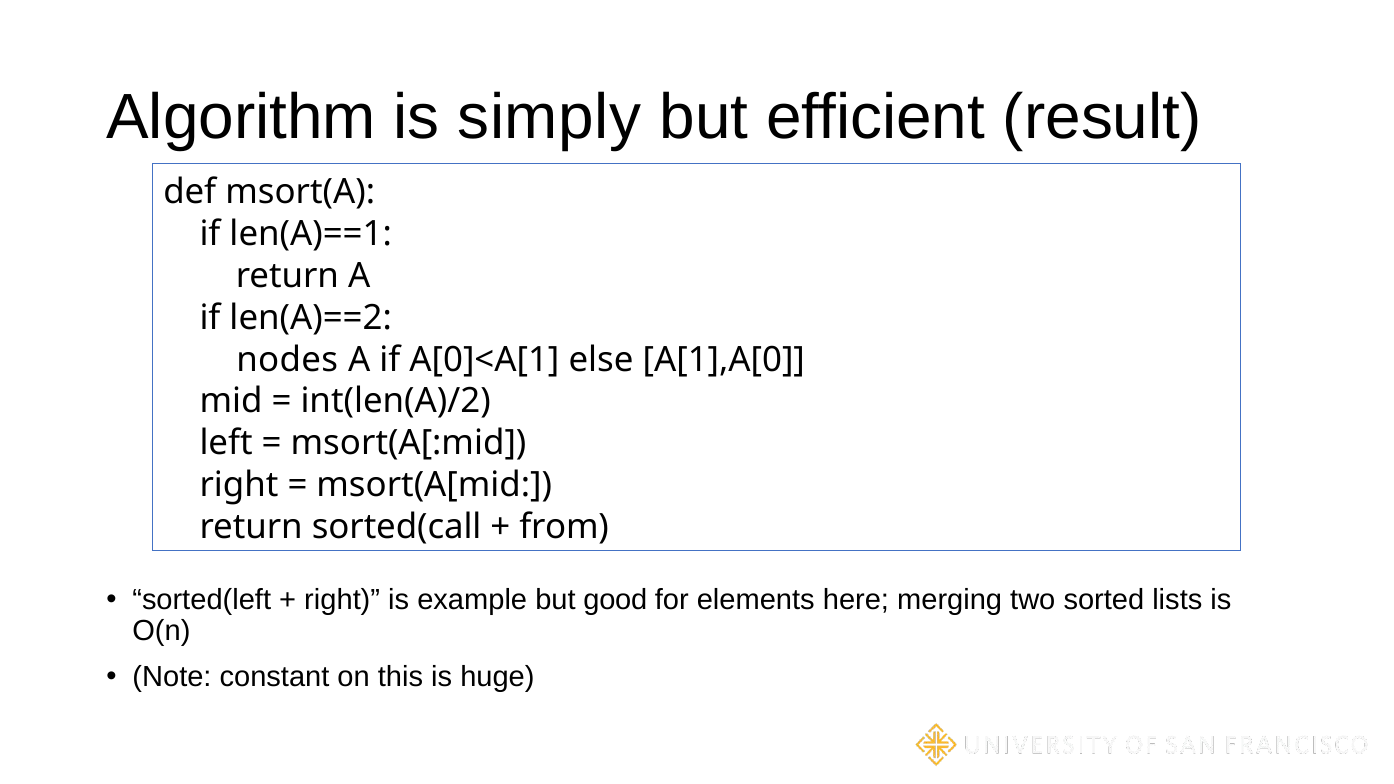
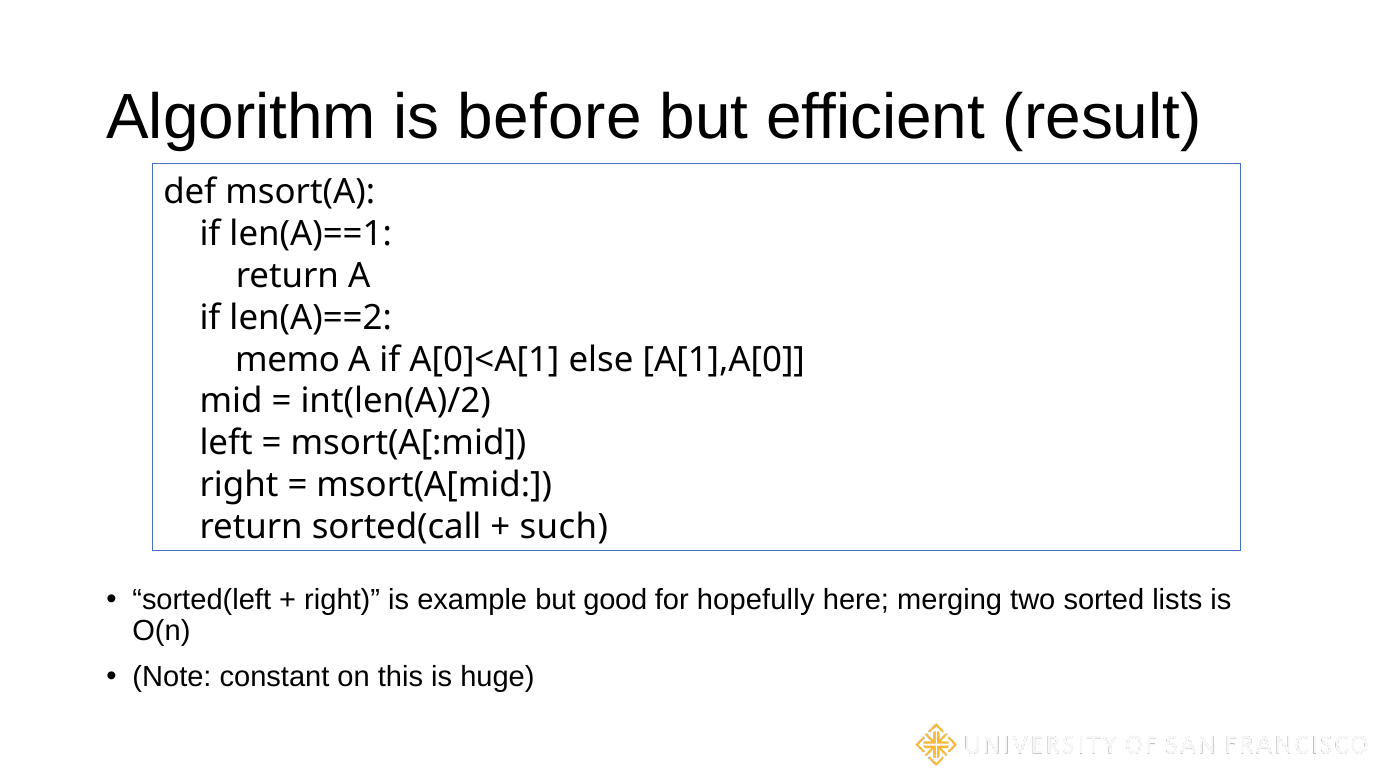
simply: simply -> before
nodes: nodes -> memo
from: from -> such
elements: elements -> hopefully
